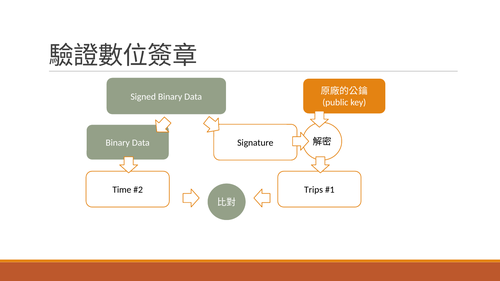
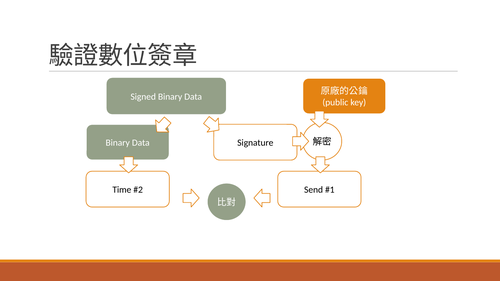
Trips: Trips -> Send
